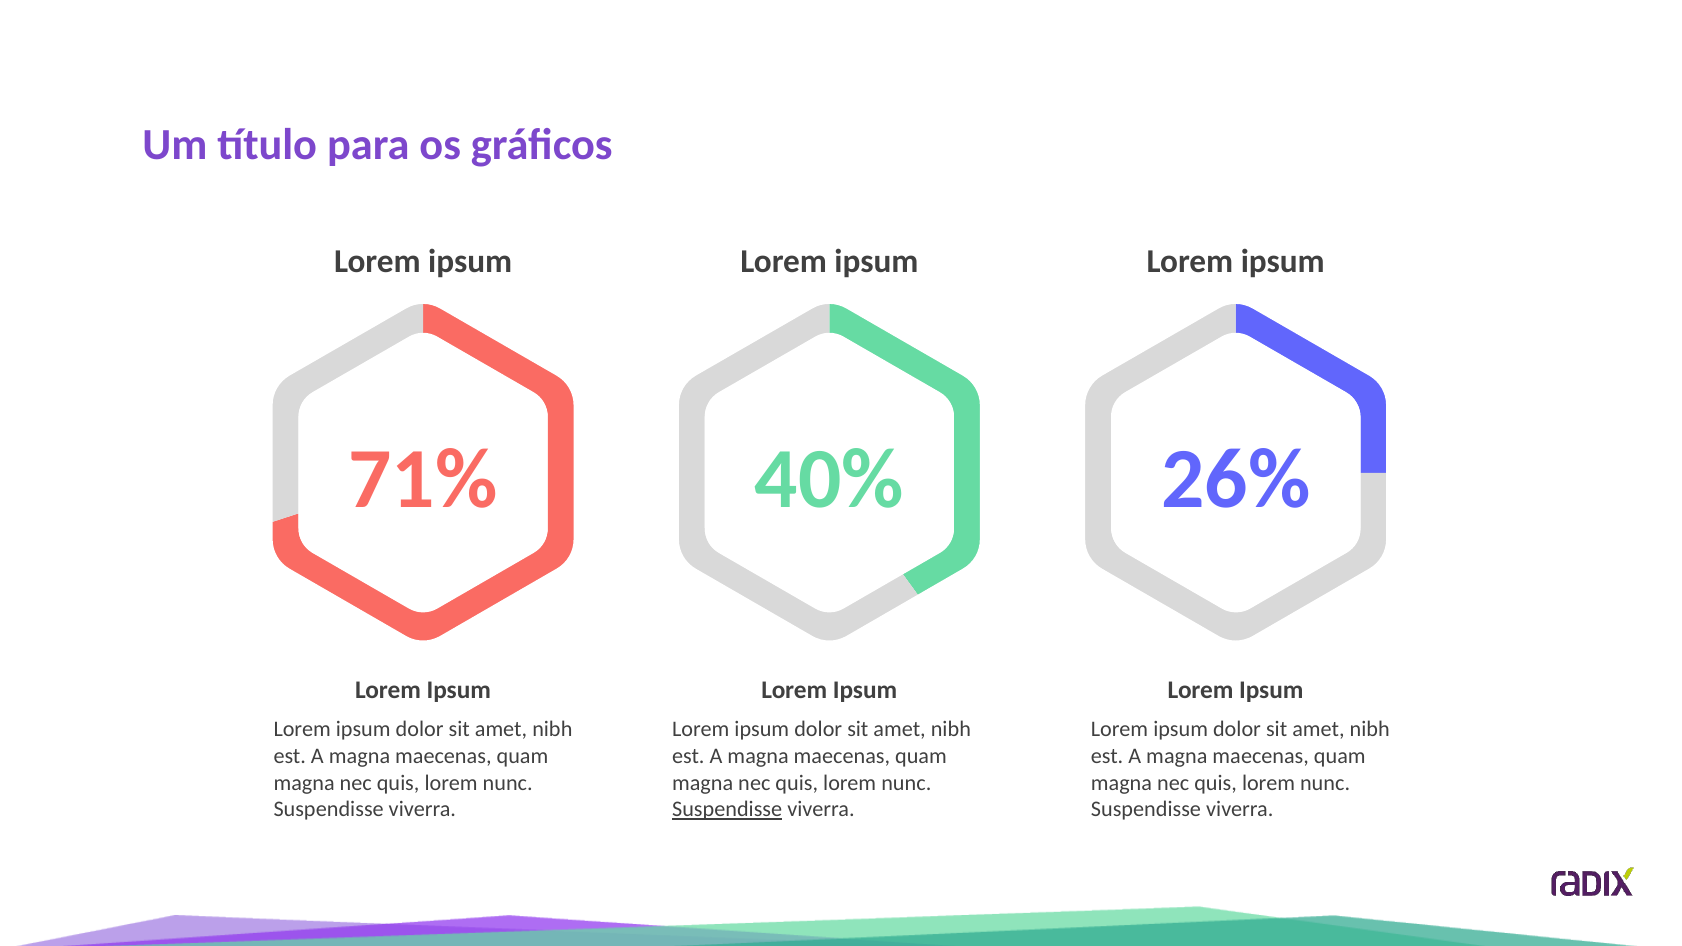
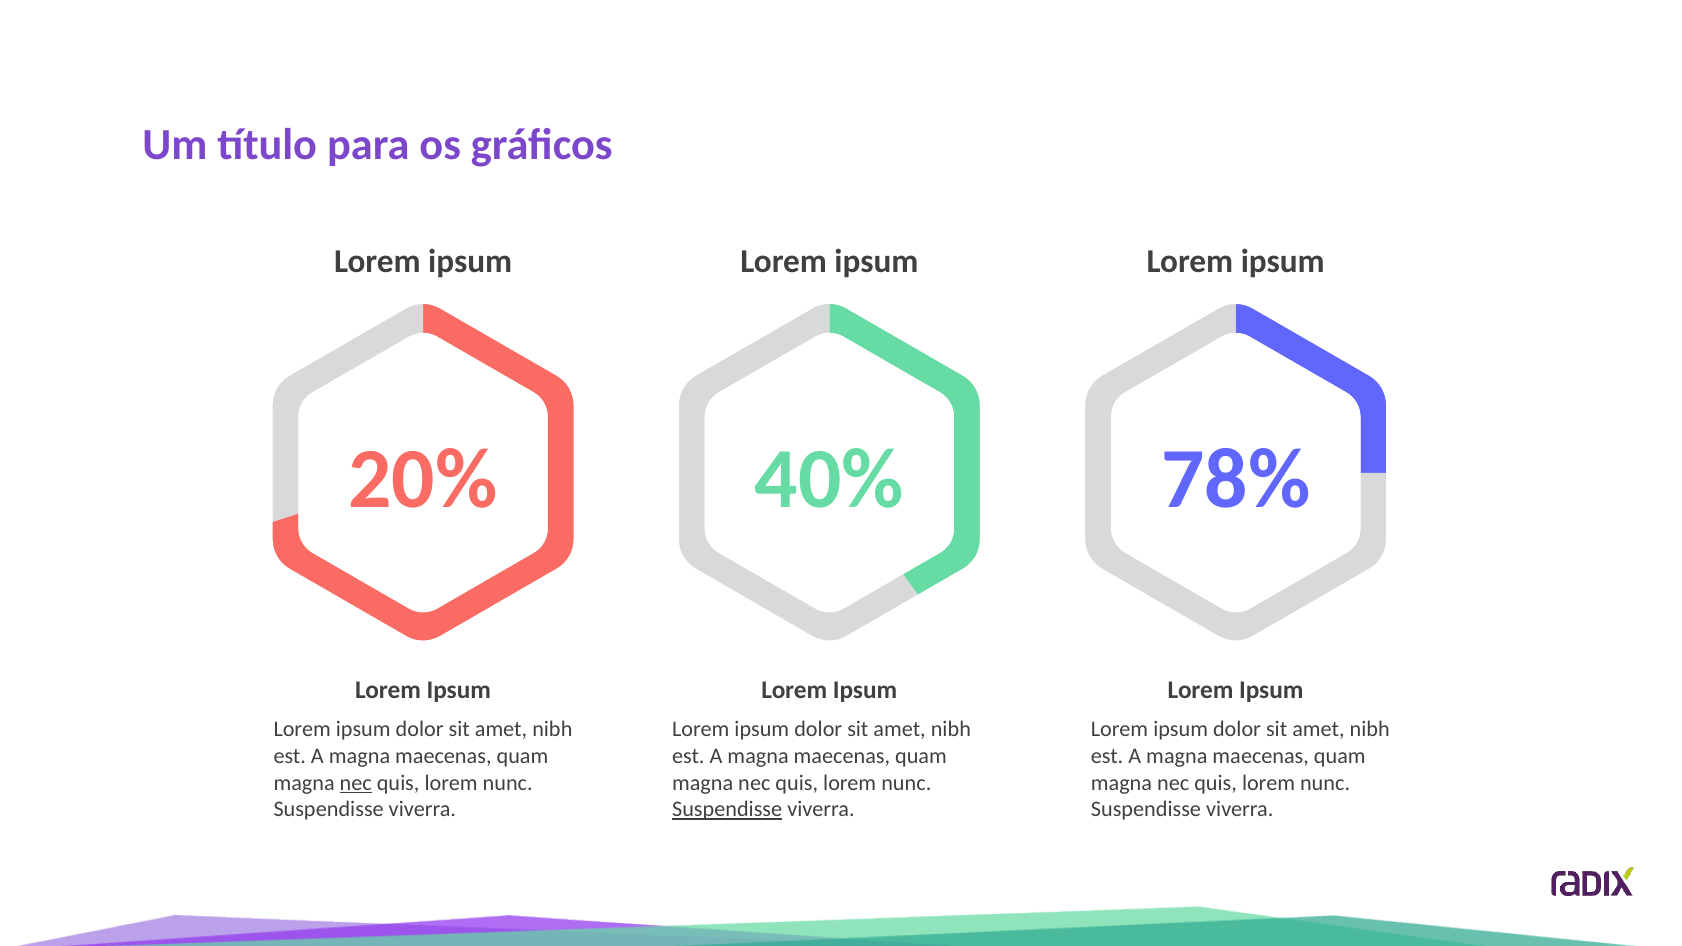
71%: 71% -> 20%
26%: 26% -> 78%
nec at (356, 783) underline: none -> present
